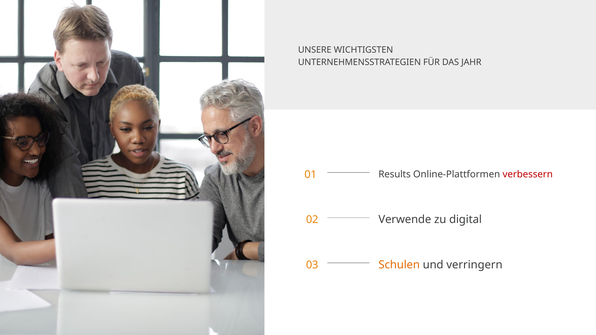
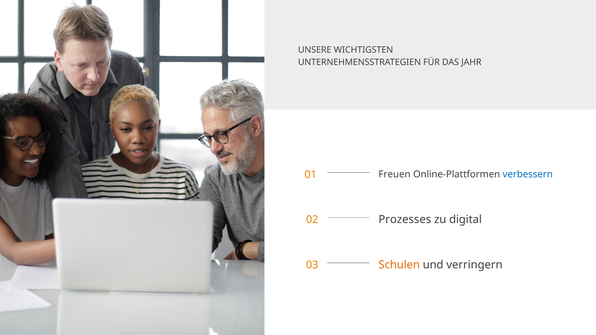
Results: Results -> Freuen
verbessern colour: red -> blue
Verwende: Verwende -> Prozesses
